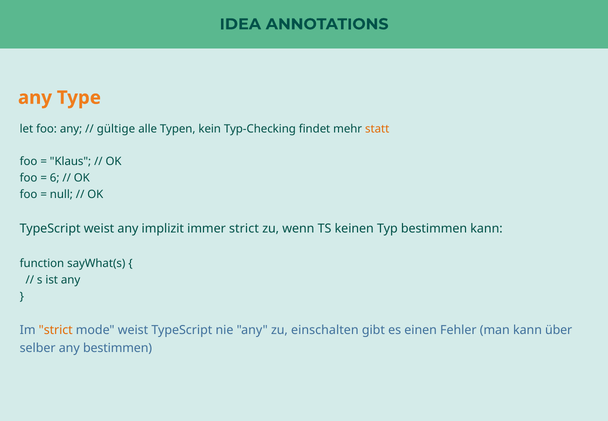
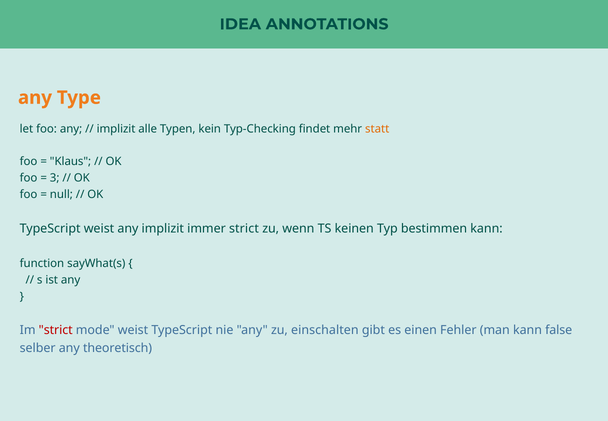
gültige at (116, 129): gültige -> implizit
6: 6 -> 3
strict at (56, 330) colour: orange -> red
über: über -> false
any bestimmen: bestimmen -> theoretisch
